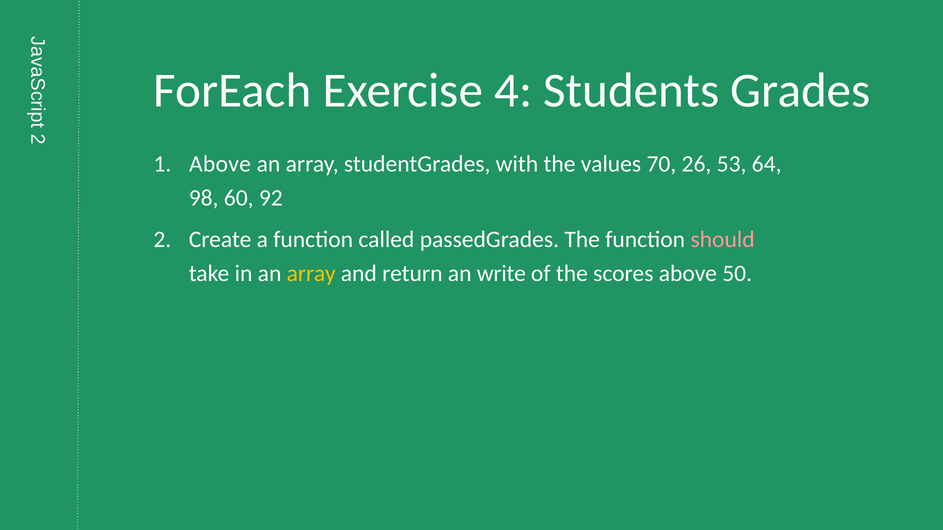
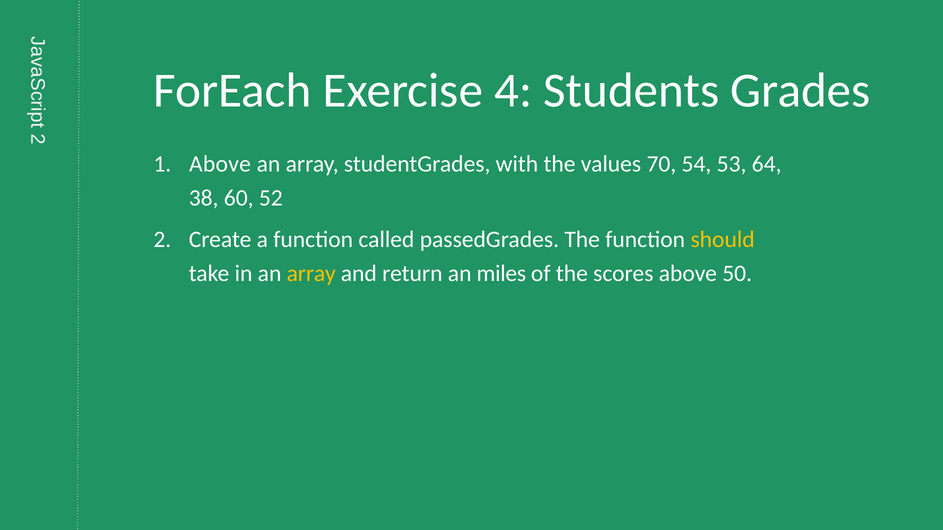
26: 26 -> 54
98: 98 -> 38
92: 92 -> 52
should colour: pink -> yellow
write: write -> miles
